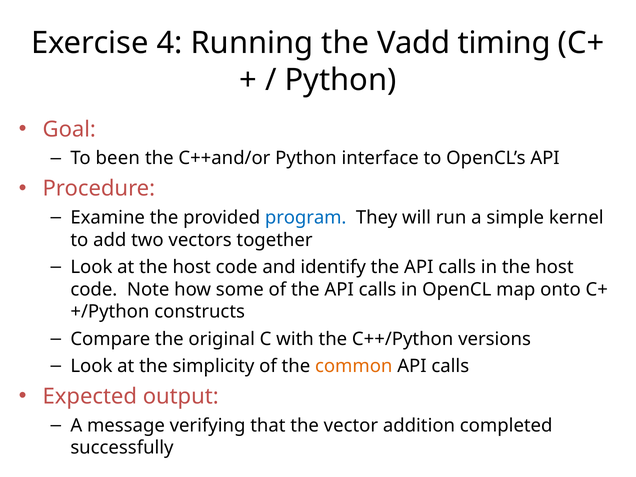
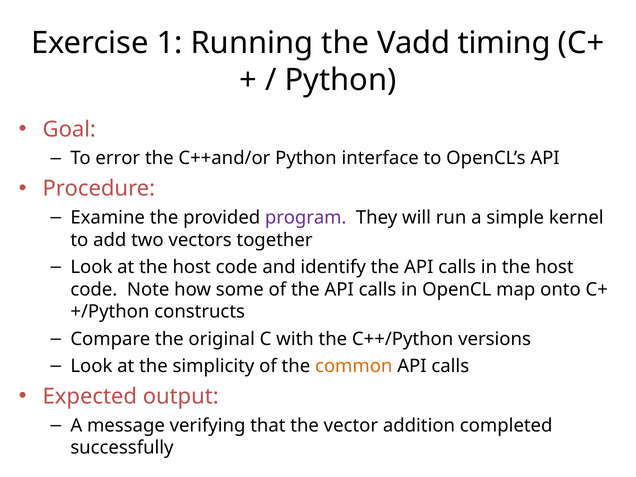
4: 4 -> 1
been: been -> error
program colour: blue -> purple
